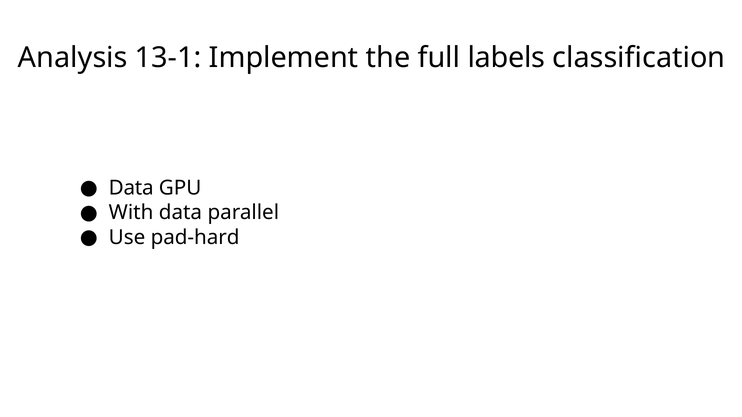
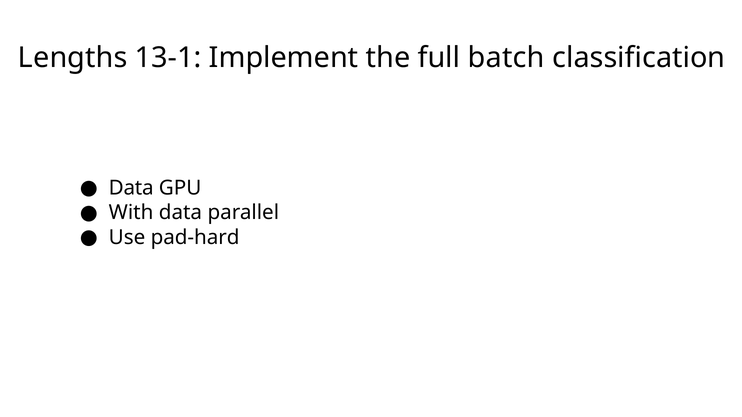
Analysis: Analysis -> Lengths
labels: labels -> batch
